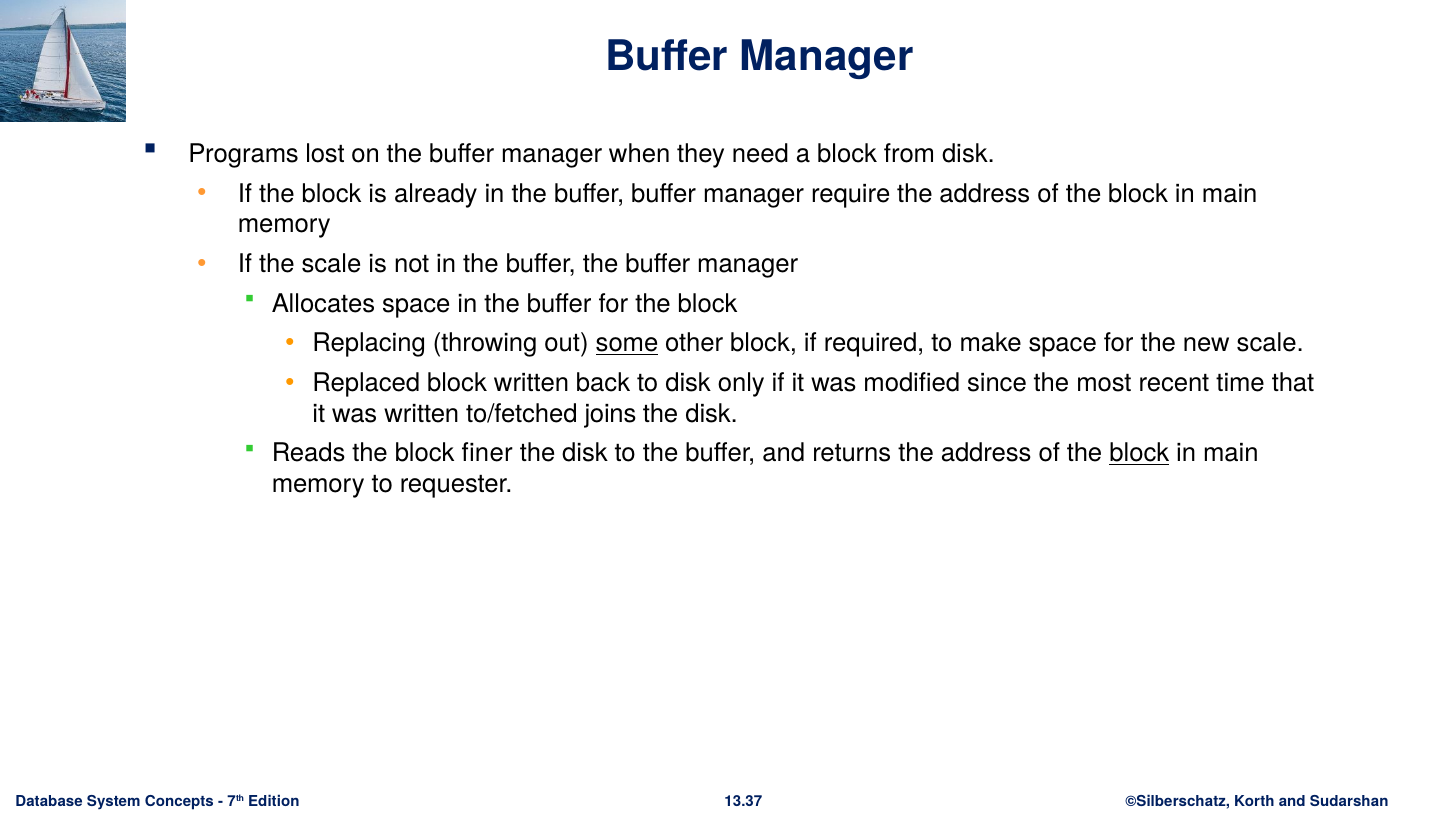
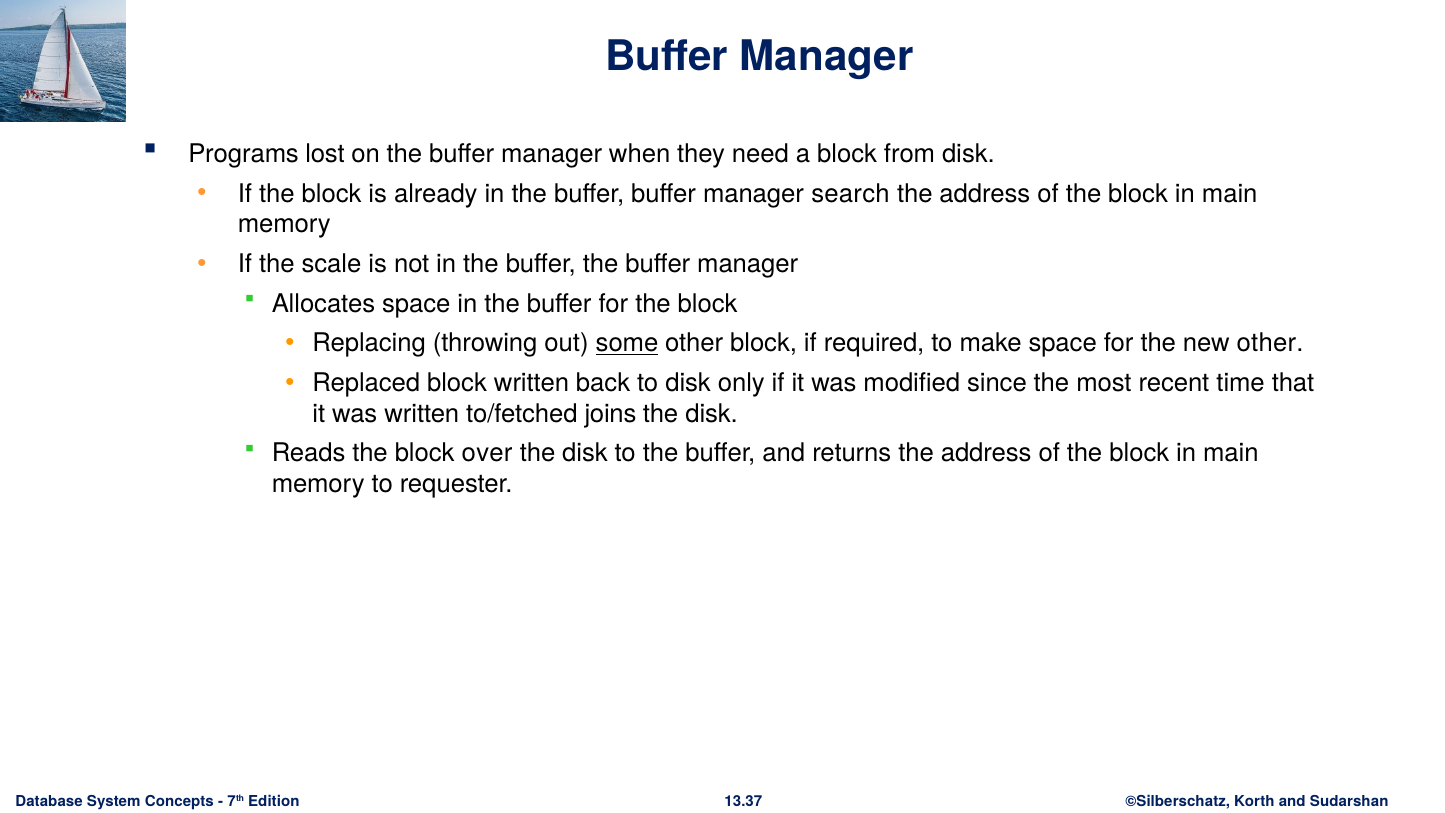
require: require -> search
new scale: scale -> other
finer: finer -> over
block at (1139, 453) underline: present -> none
